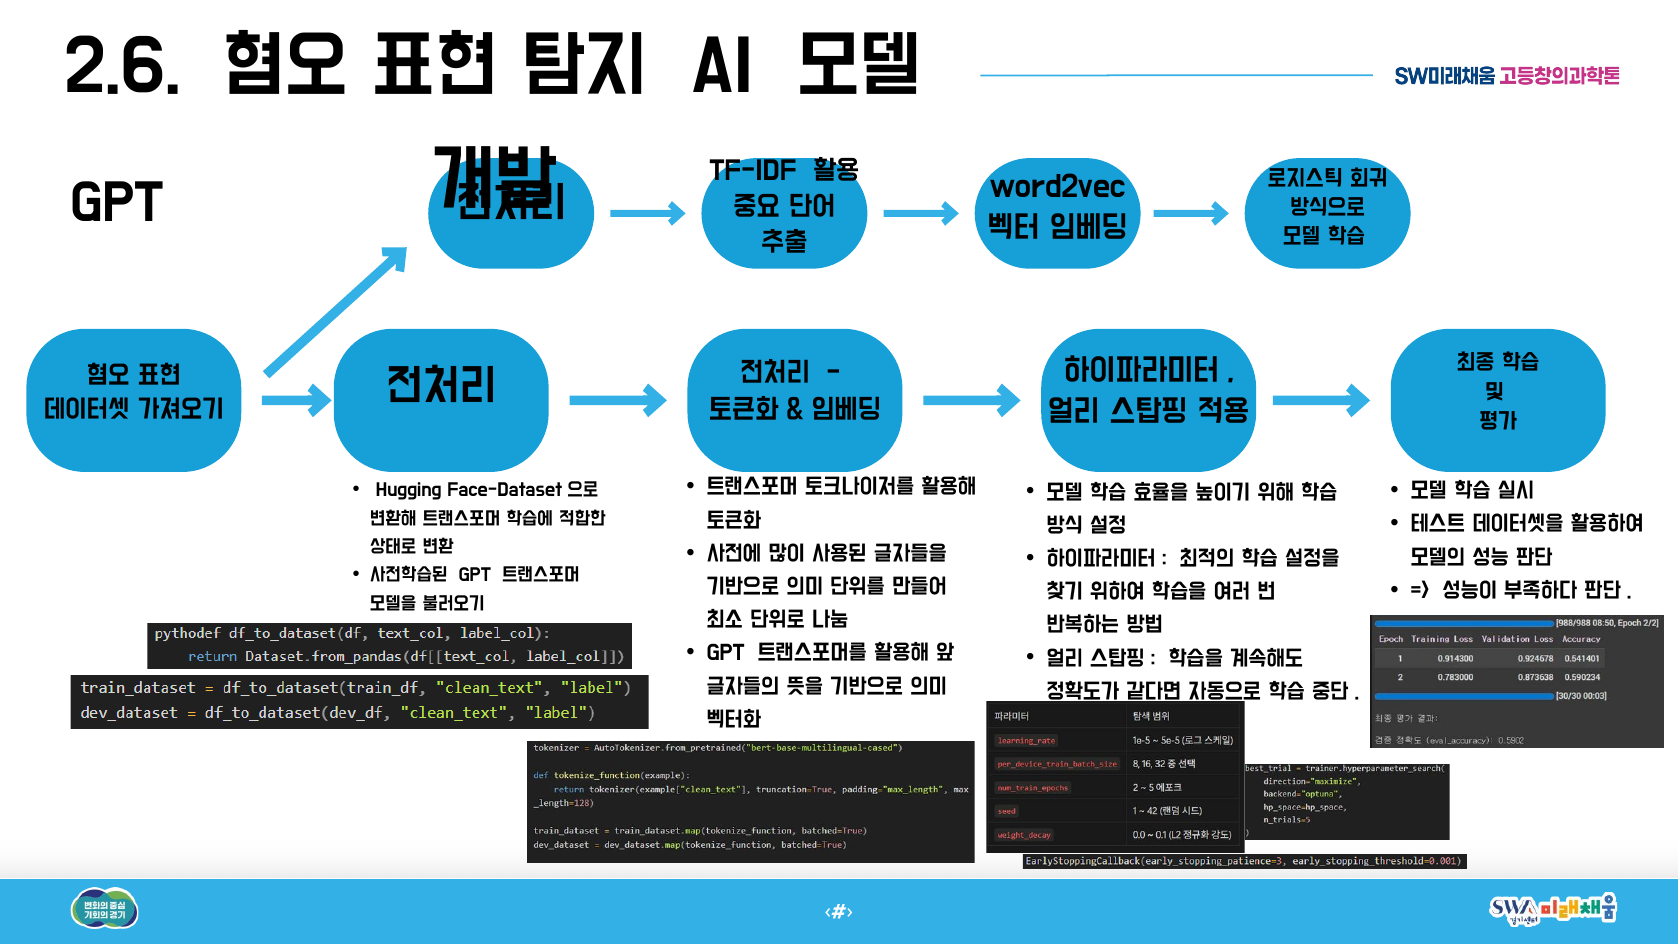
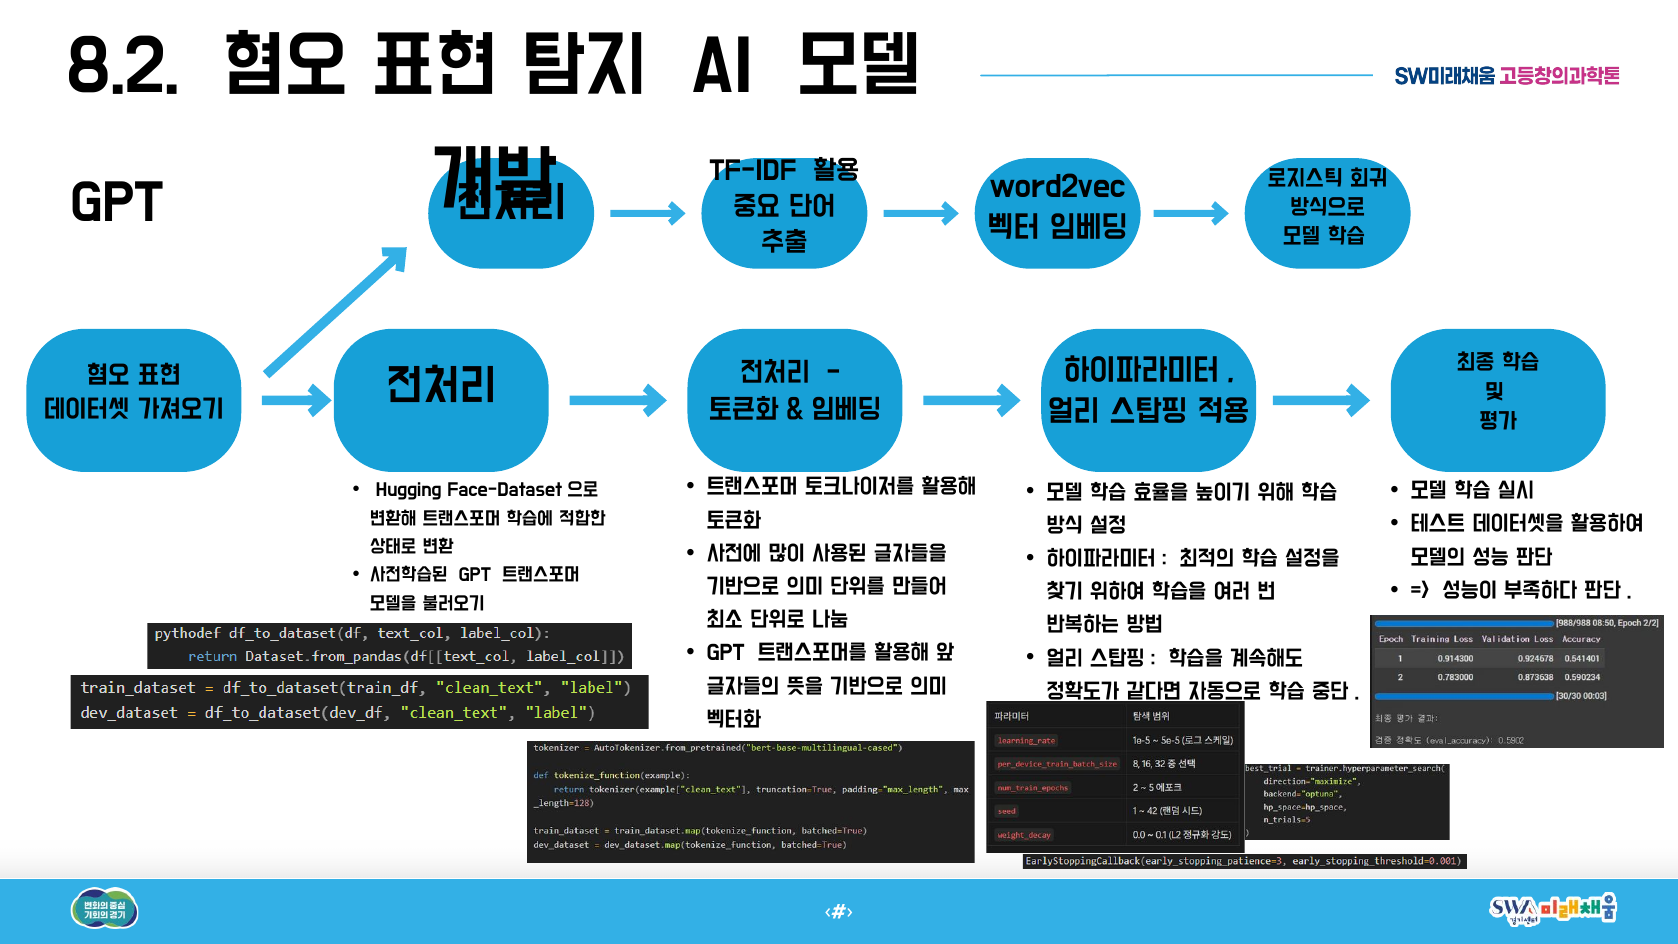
2.6: 2.6 -> 8.2
